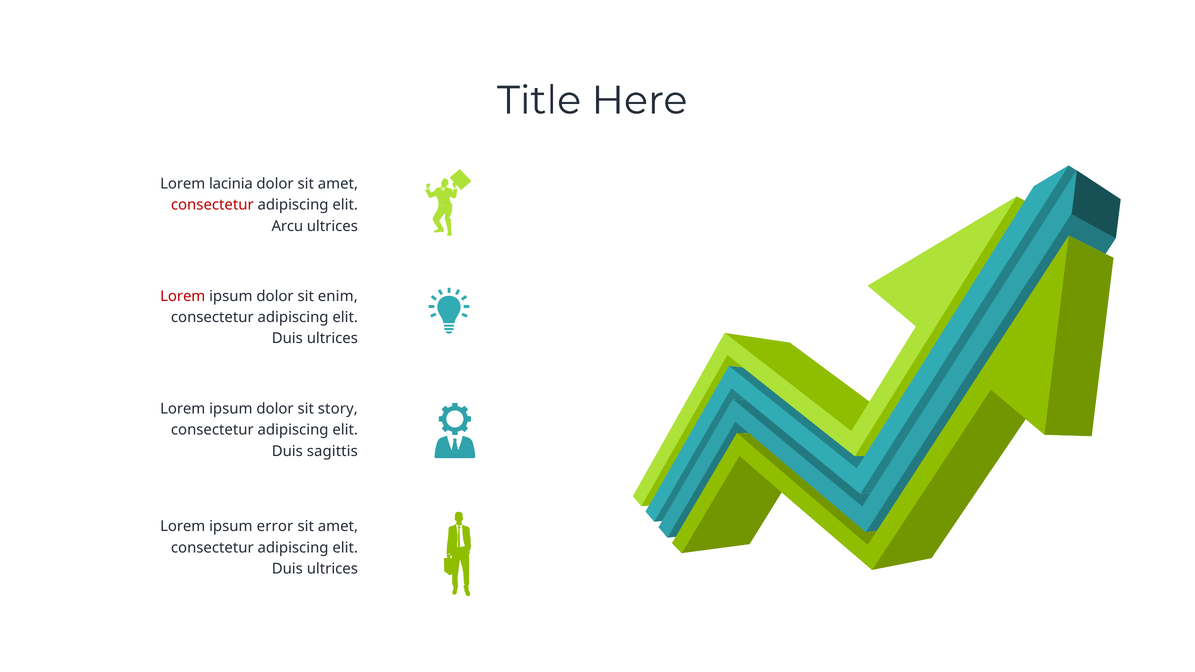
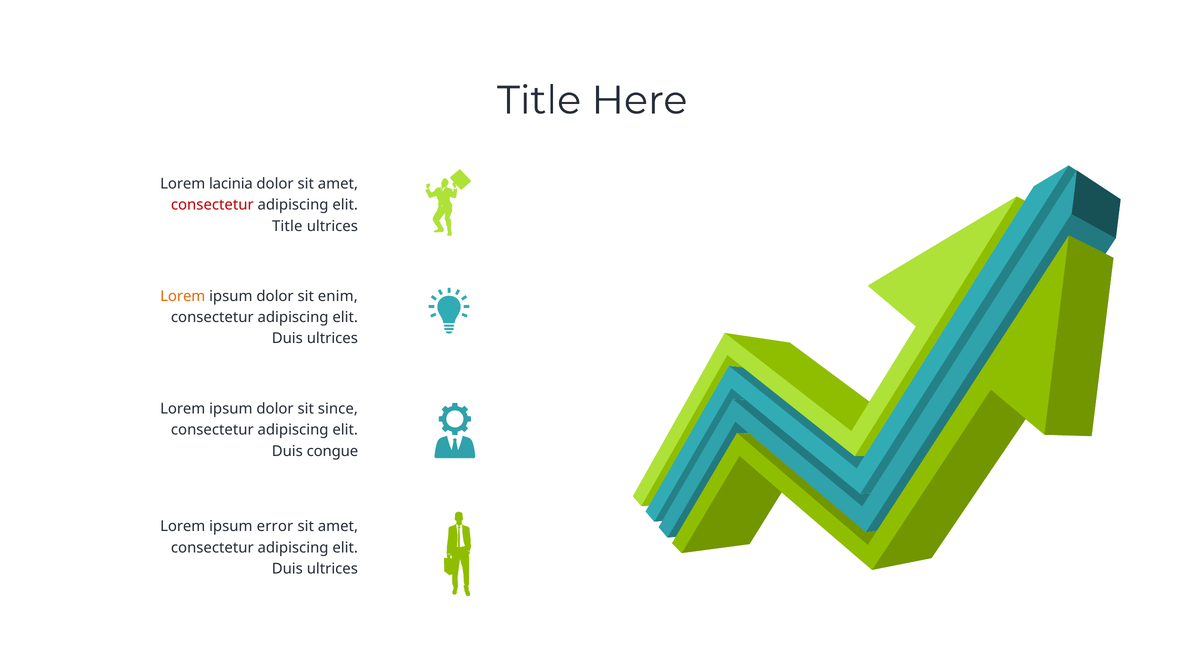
Arcu at (287, 226): Arcu -> Title
Lorem at (183, 296) colour: red -> orange
story: story -> since
sagittis: sagittis -> congue
